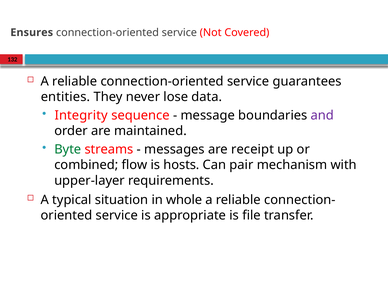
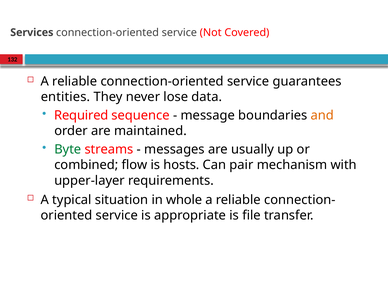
Ensures: Ensures -> Services
Integrity: Integrity -> Required
and colour: purple -> orange
receipt: receipt -> usually
